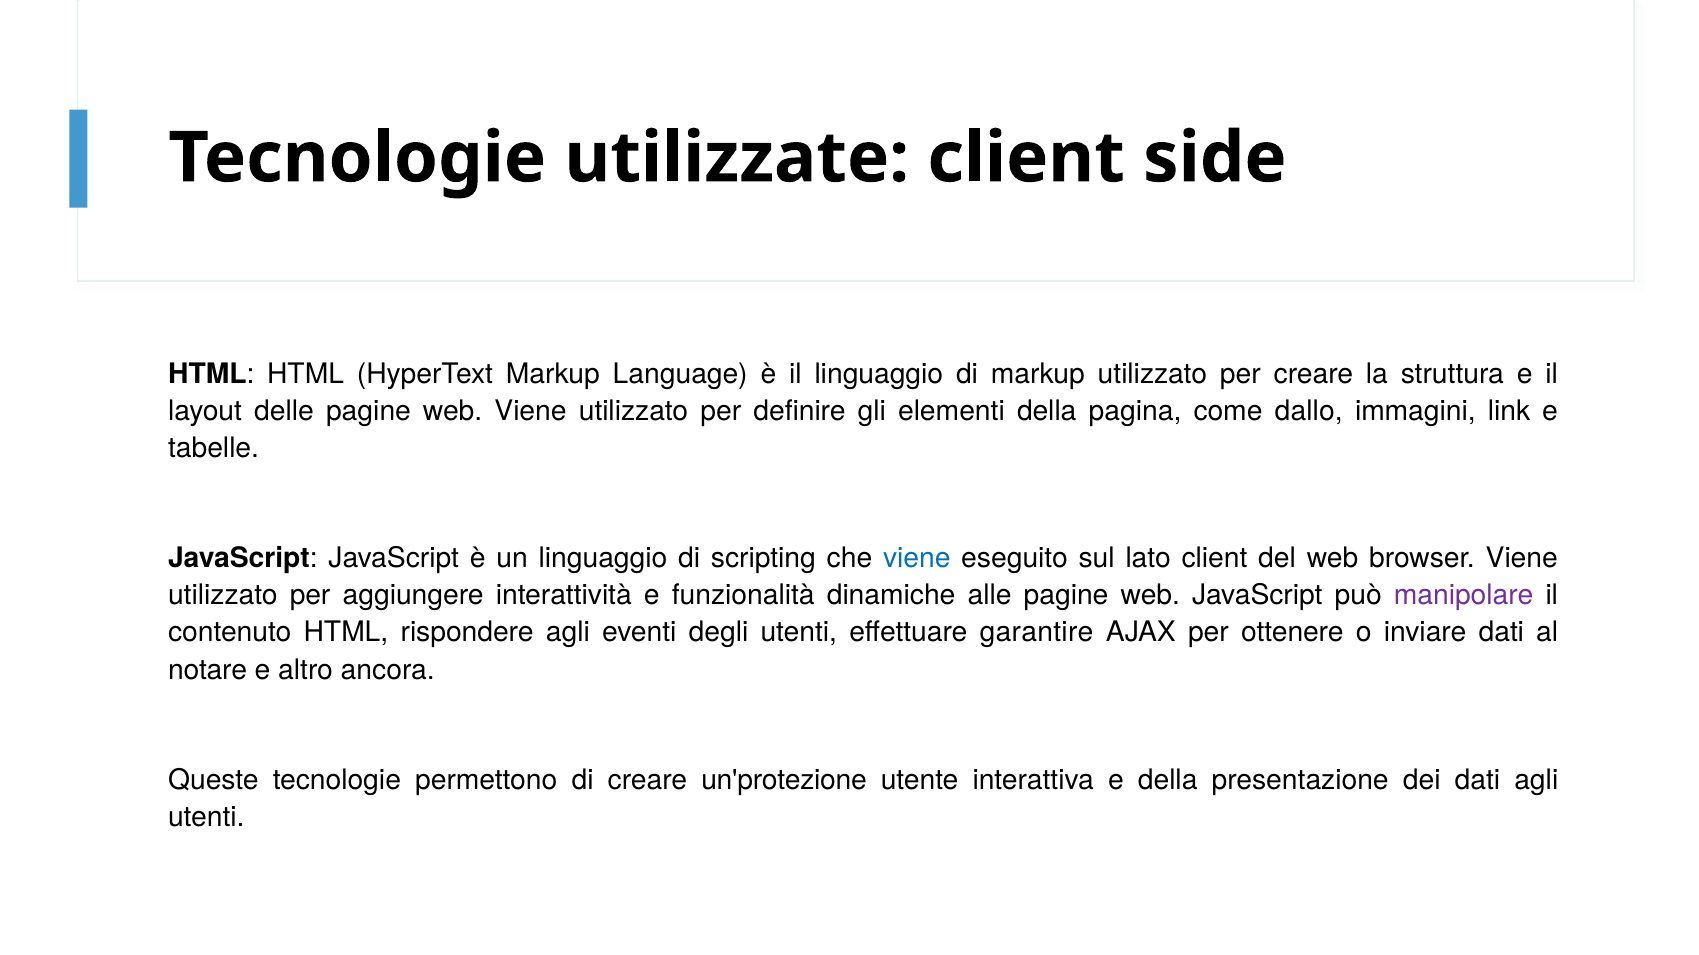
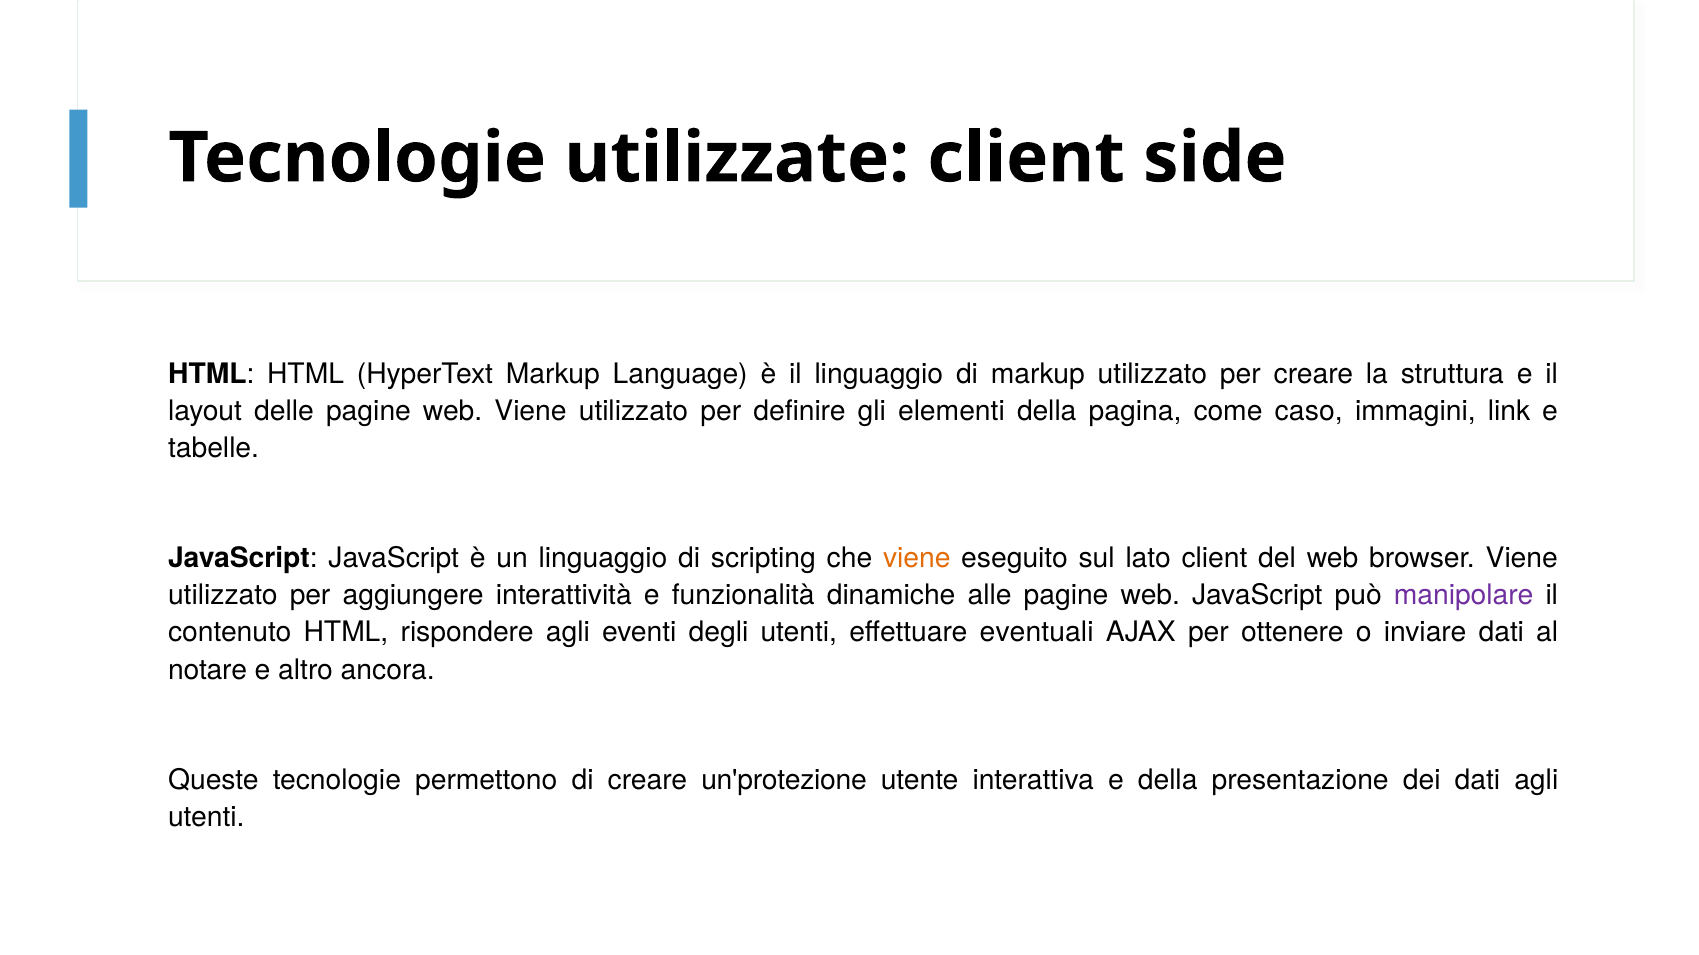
dallo: dallo -> caso
viene at (917, 558) colour: blue -> orange
garantire: garantire -> eventuali
